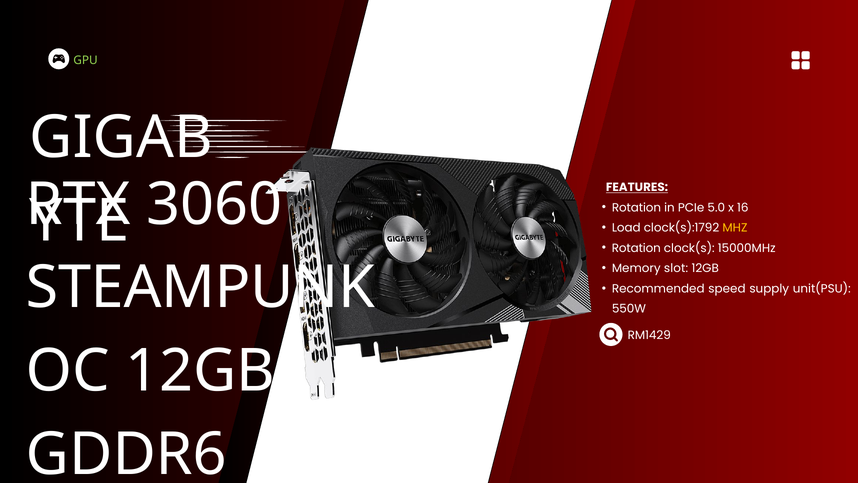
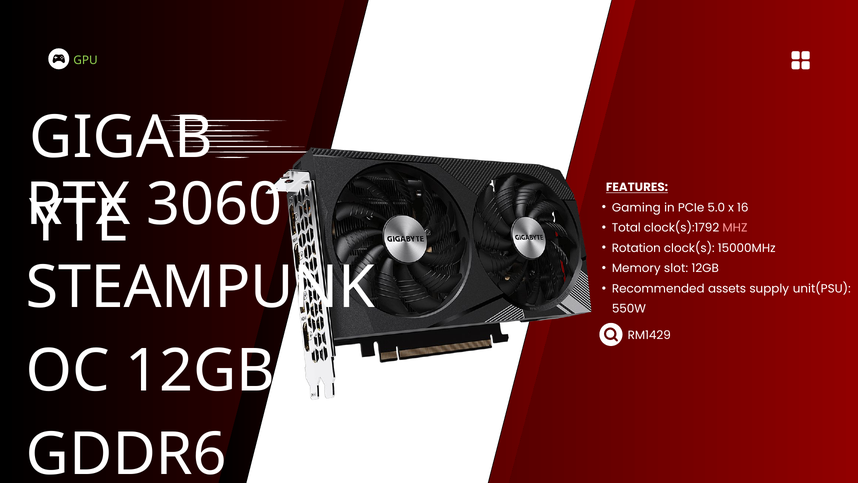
Rotation at (636, 208): Rotation -> Gaming
Load: Load -> Total
MHZ colour: yellow -> pink
speed: speed -> assets
